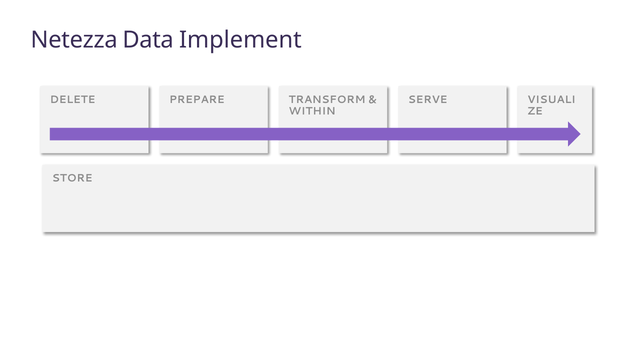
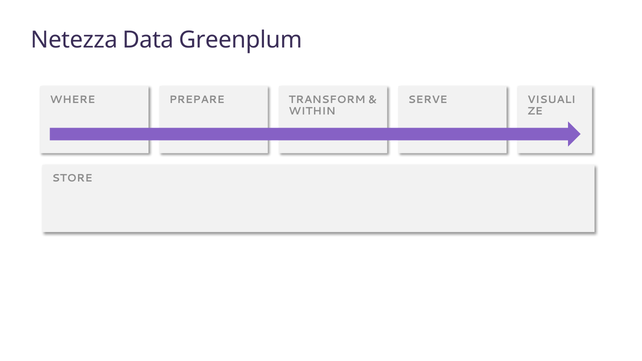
Implement: Implement -> Greenplum
DELETE: DELETE -> WHERE
